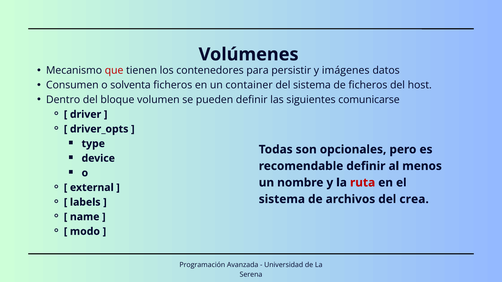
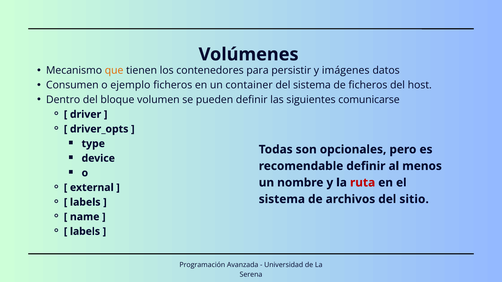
que colour: red -> orange
solventa: solventa -> ejemplo
crea: crea -> sitio
modo at (85, 232): modo -> labels
